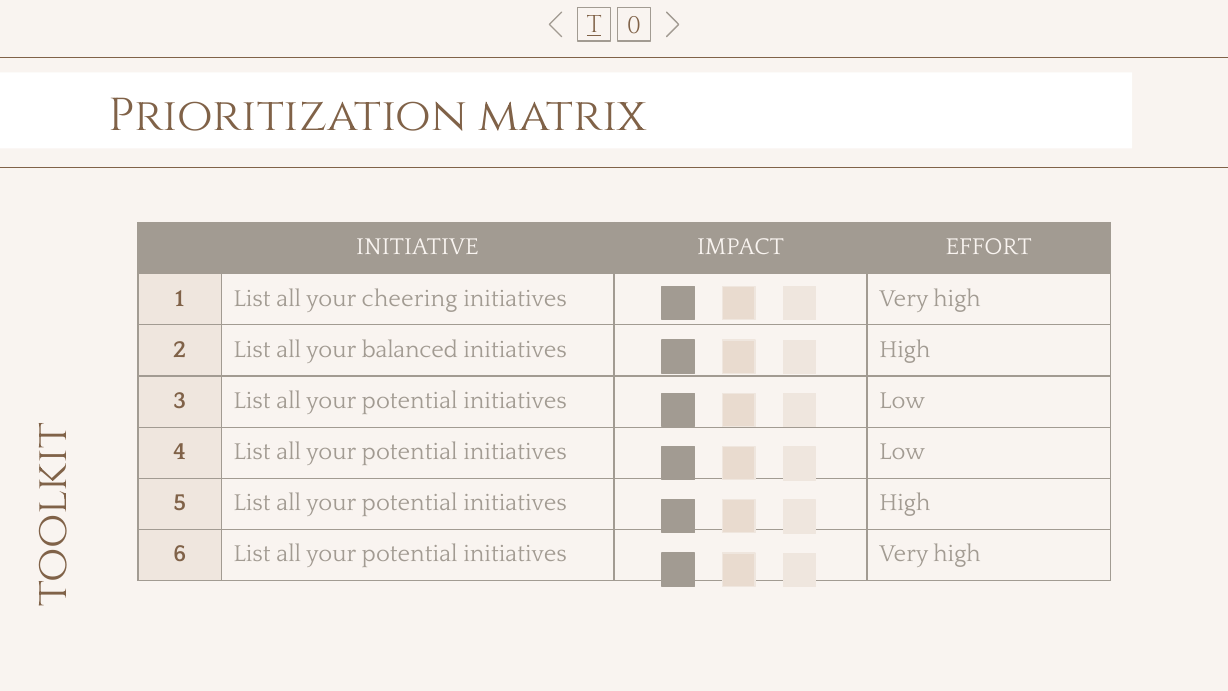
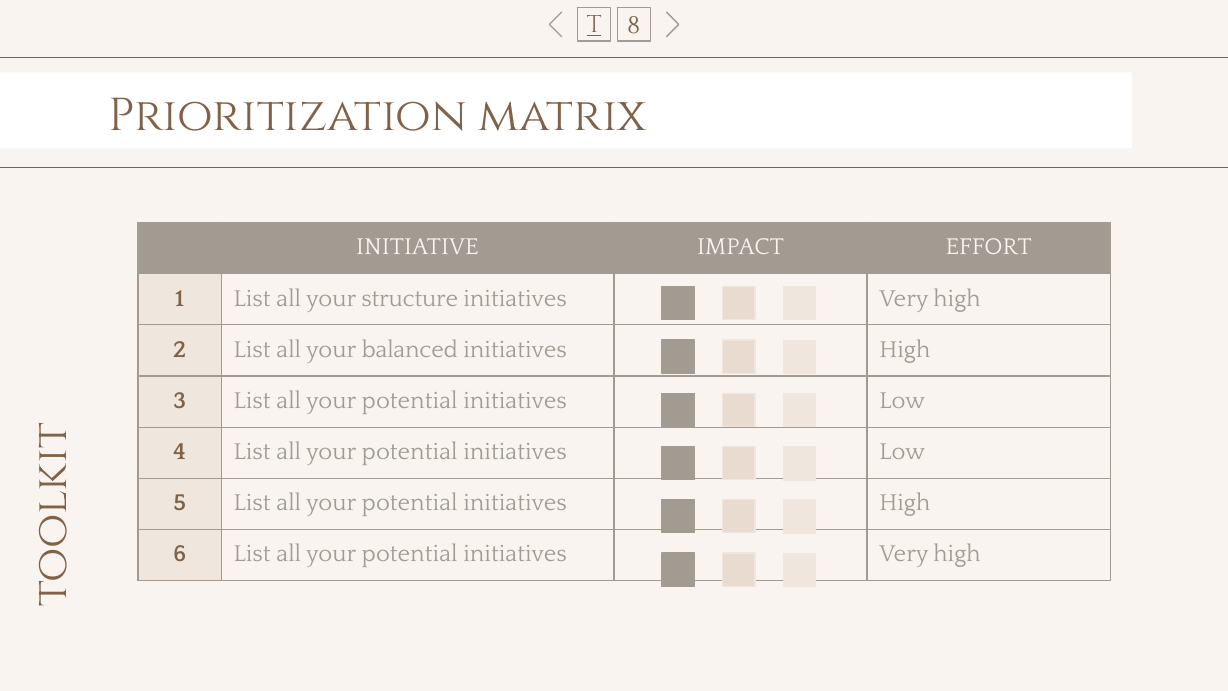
0: 0 -> 8
cheering: cheering -> structure
